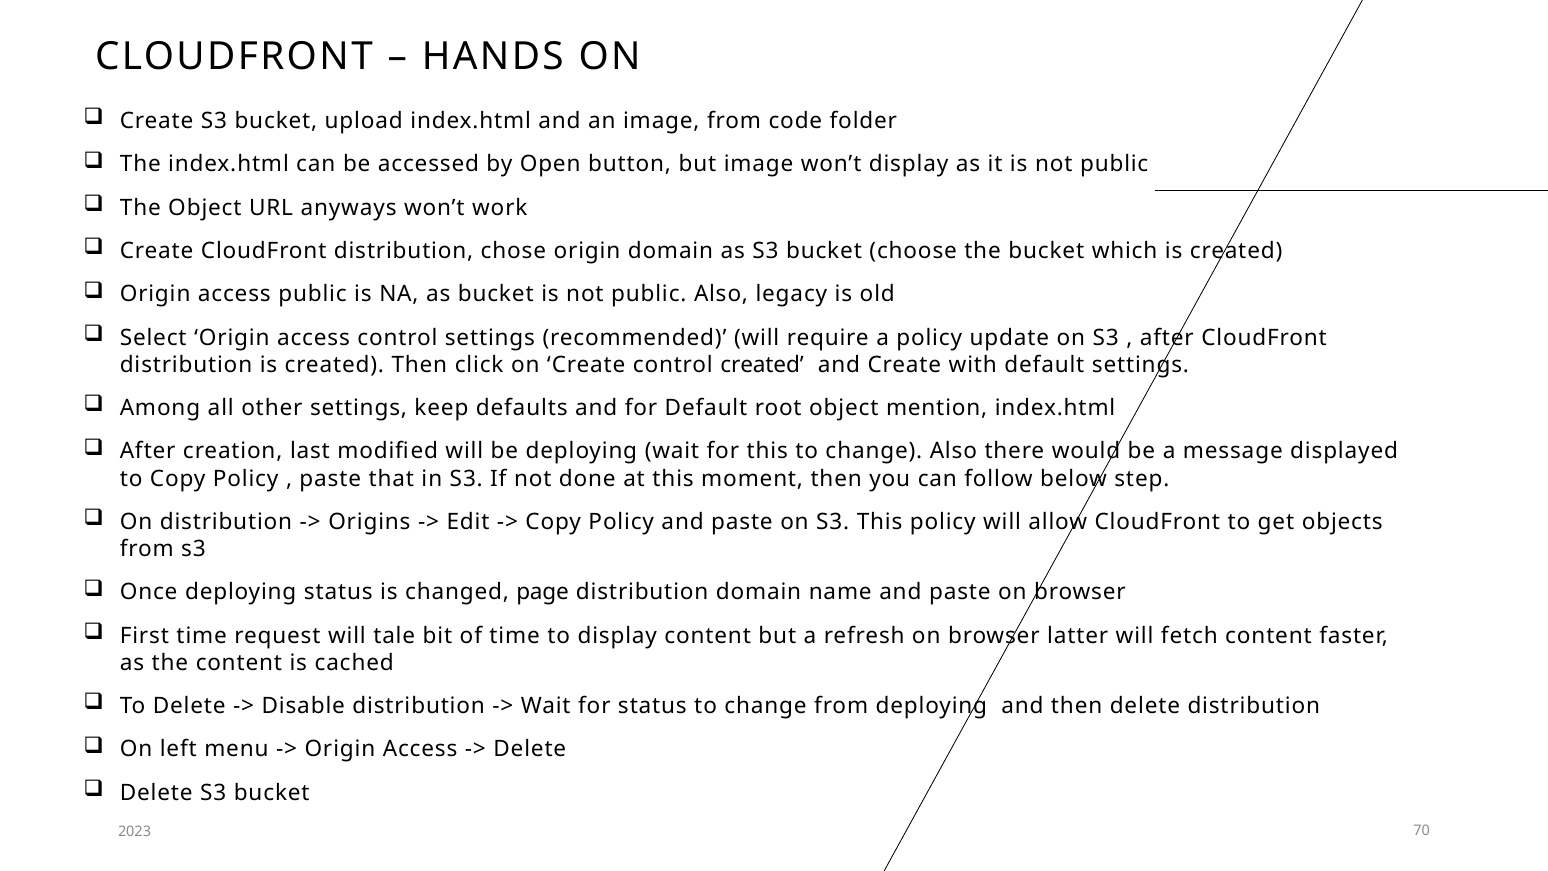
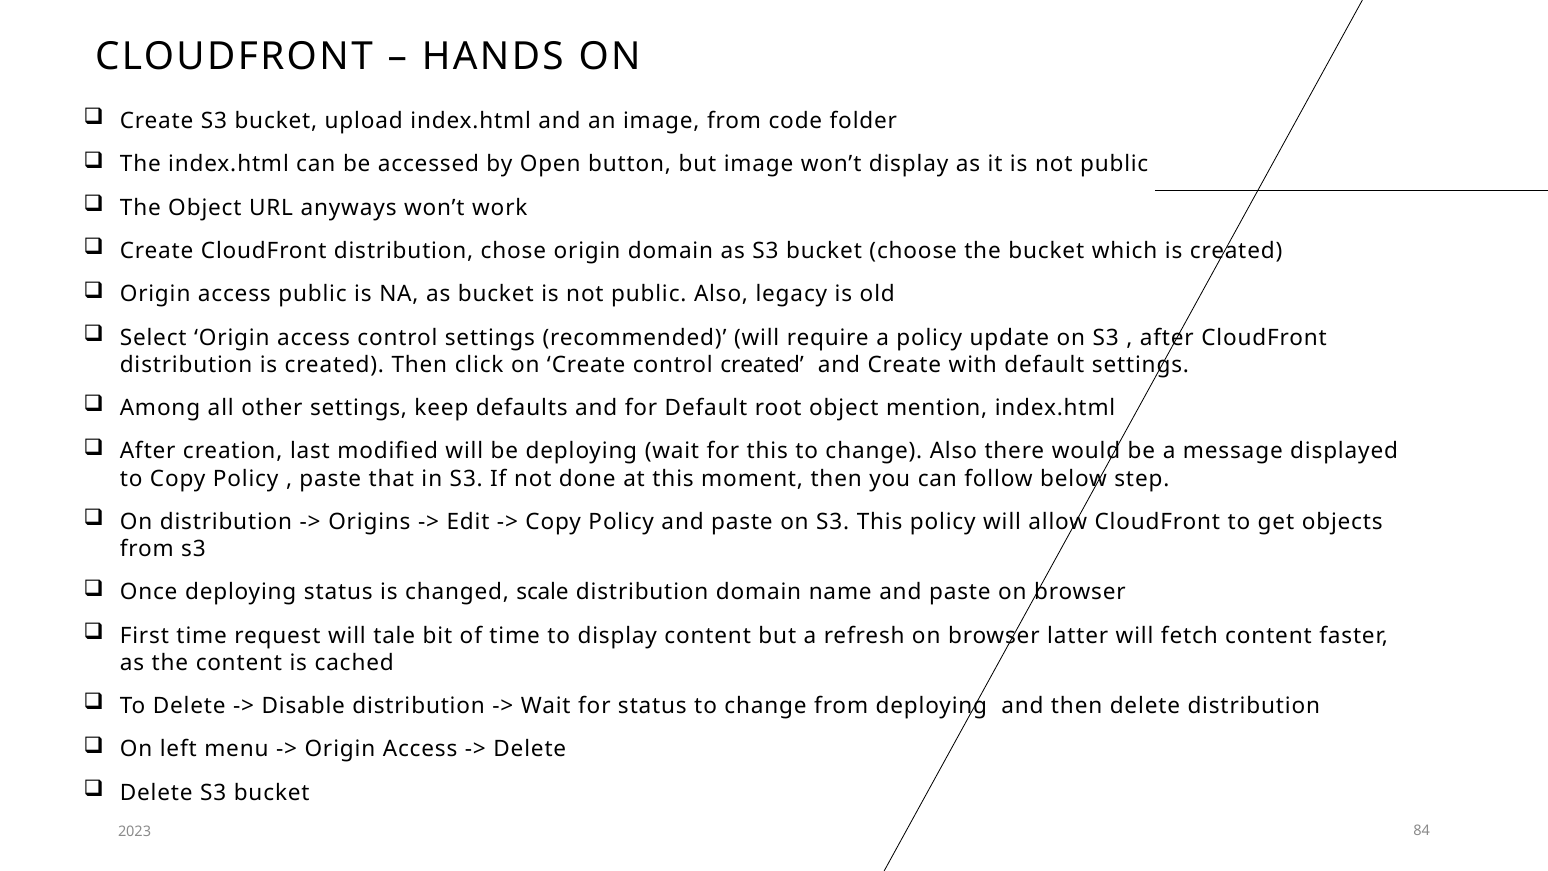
page: page -> scale
70: 70 -> 84
